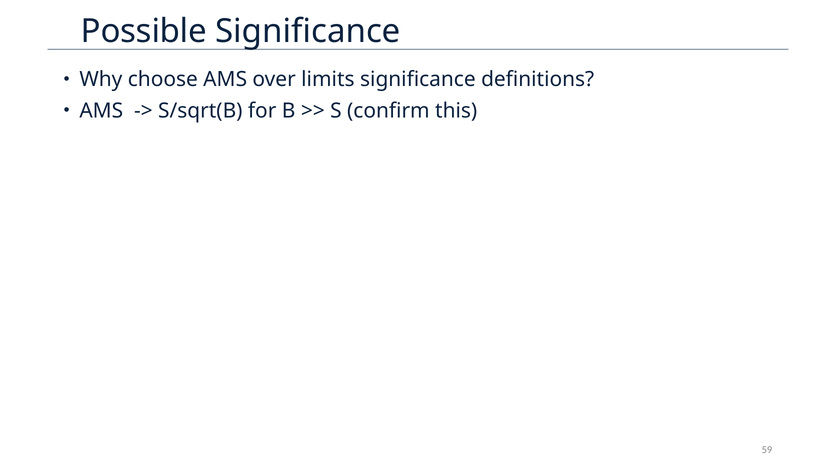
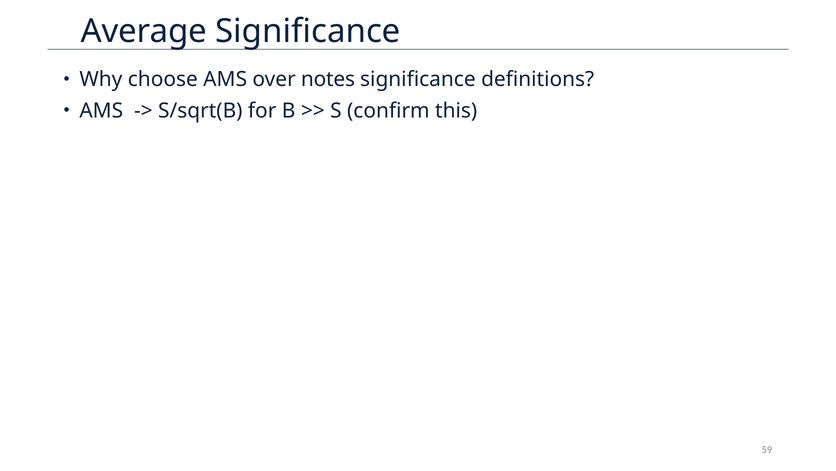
Possible: Possible -> Average
limits: limits -> notes
